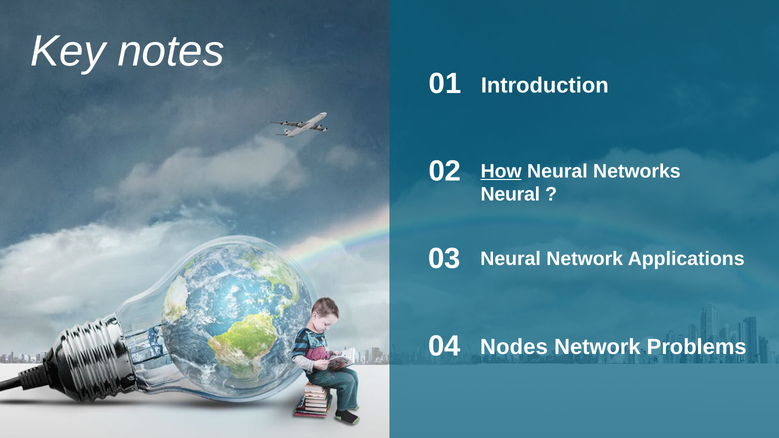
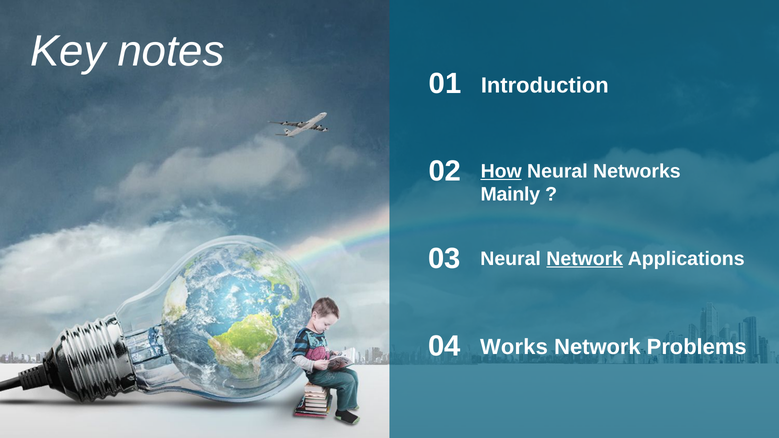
Neural at (510, 195): Neural -> Mainly
Network at (585, 259) underline: none -> present
Nodes: Nodes -> Works
